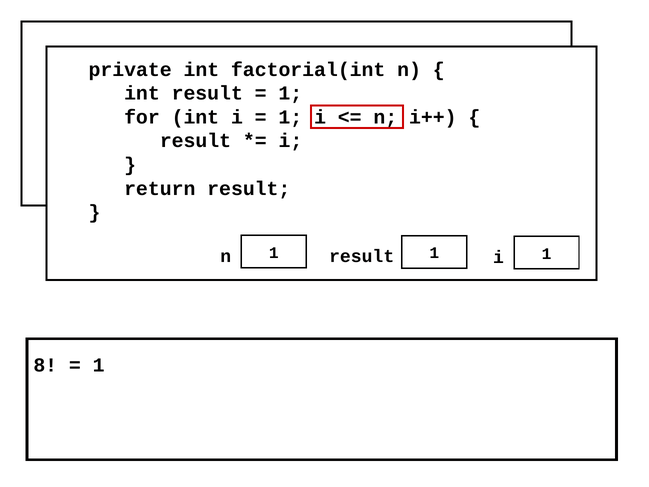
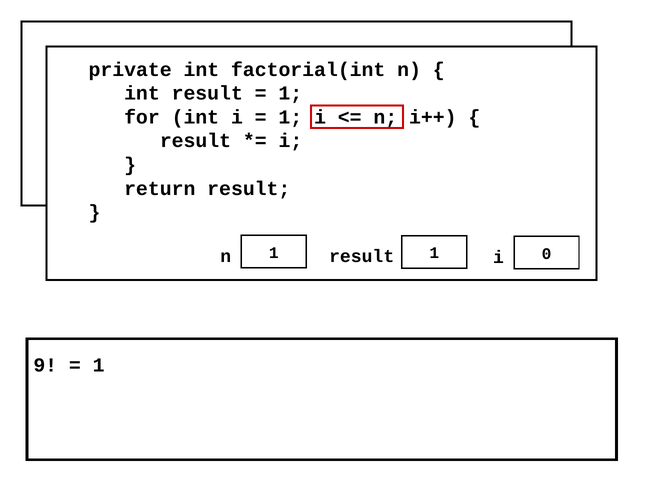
n 1: 1 -> 0
8: 8 -> 9
